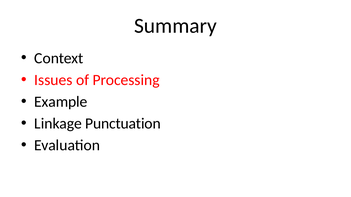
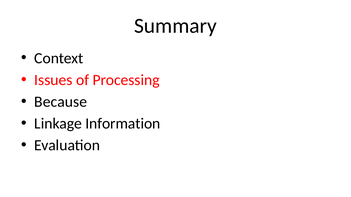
Example: Example -> Because
Punctuation: Punctuation -> Information
